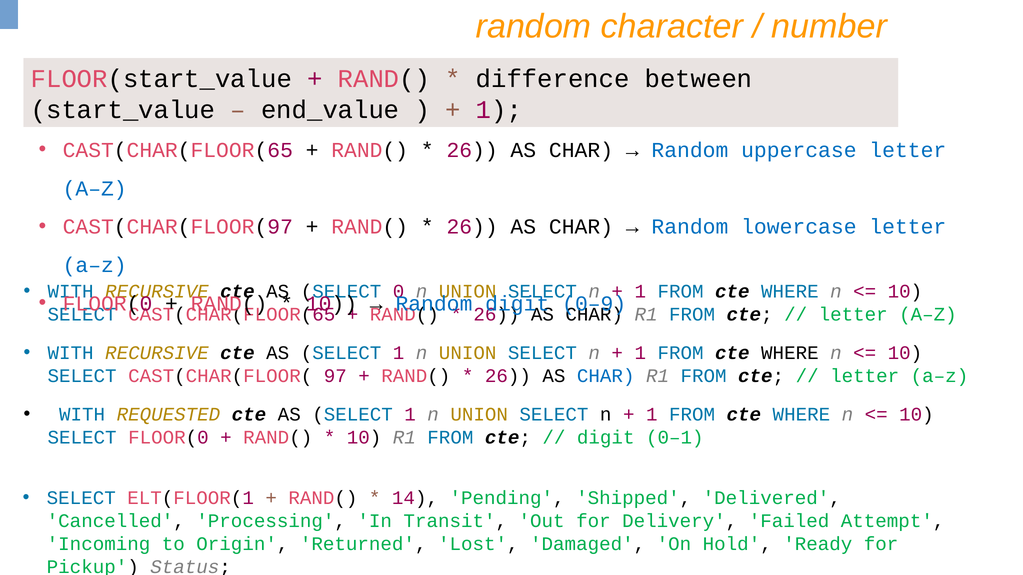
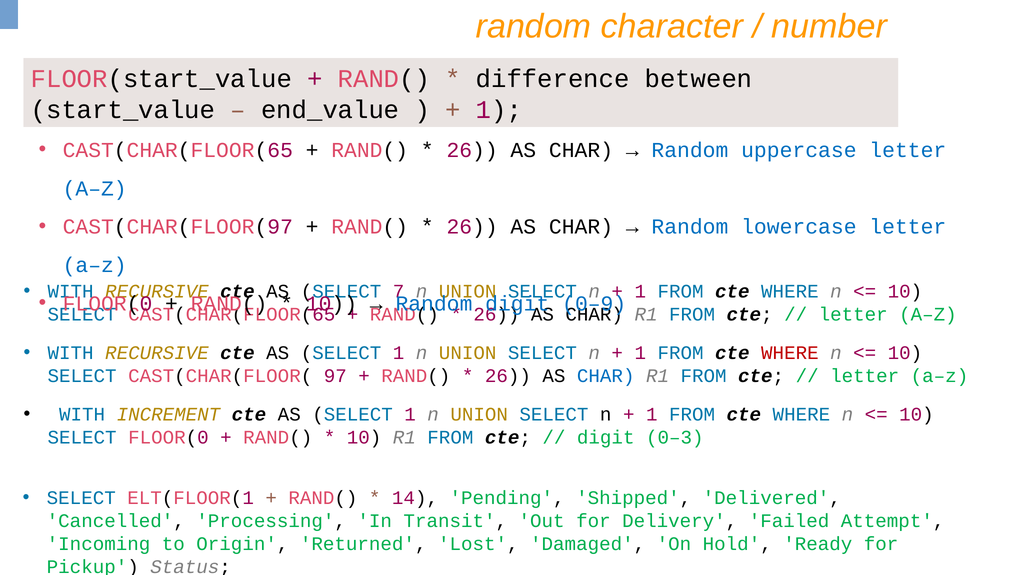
0: 0 -> 7
WHERE at (790, 353) colour: black -> red
REQUESTED: REQUESTED -> INCREMENT
0–1: 0–1 -> 0–3
